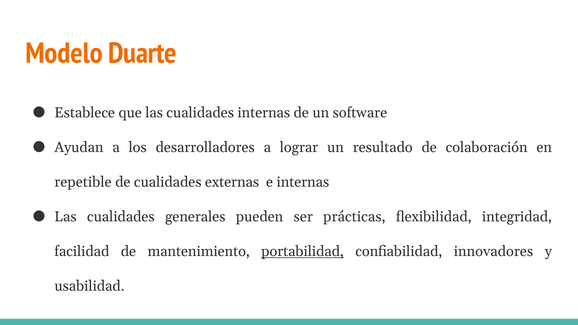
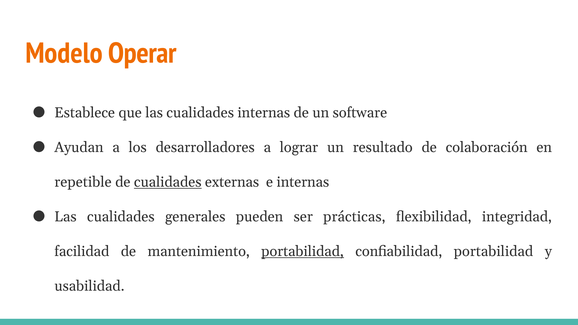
Duarte: Duarte -> Operar
cualidades at (168, 182) underline: none -> present
confiabilidad innovadores: innovadores -> portabilidad
